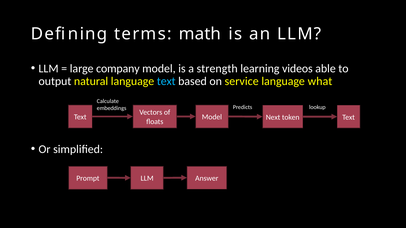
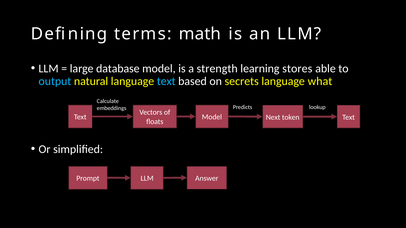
company: company -> database
videos: videos -> stores
output colour: white -> light blue
service: service -> secrets
